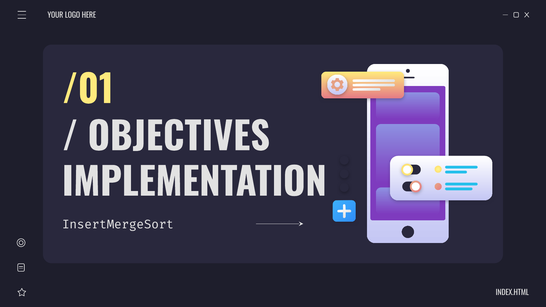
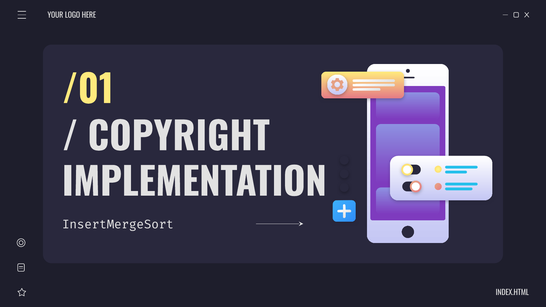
OBJECTIVES: OBJECTIVES -> COPYRIGHT
